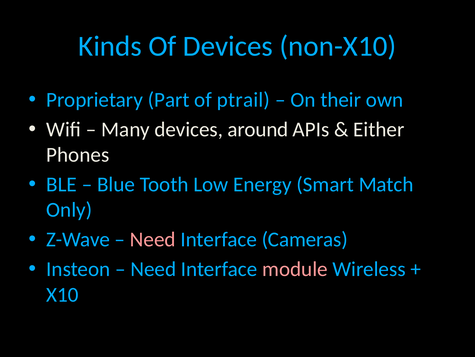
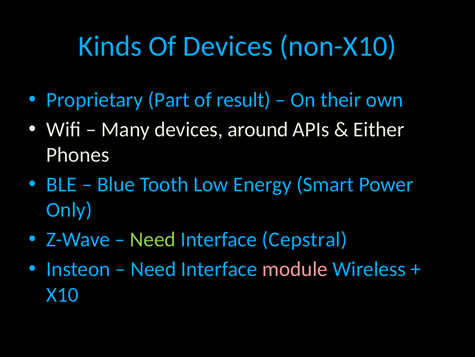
ptrail: ptrail -> result
Match: Match -> Power
Need at (153, 239) colour: pink -> light green
Cameras: Cameras -> Cepstral
